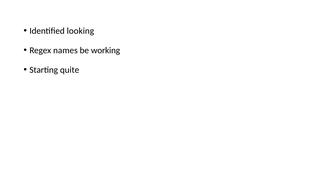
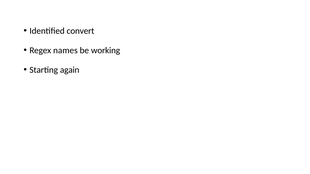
looking: looking -> convert
quite: quite -> again
